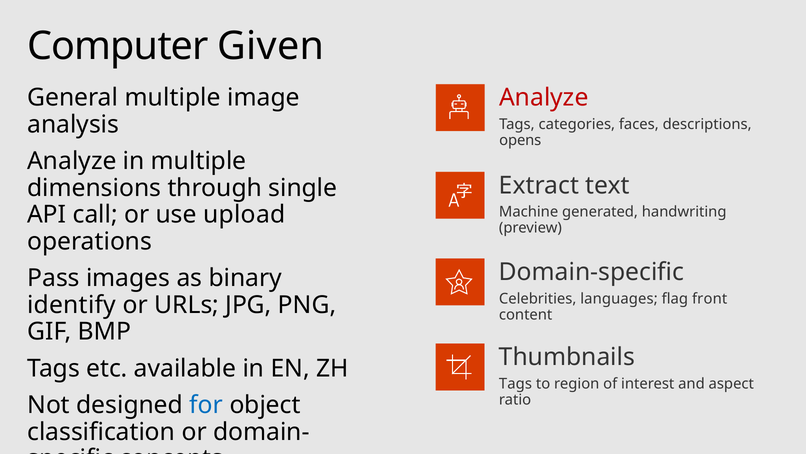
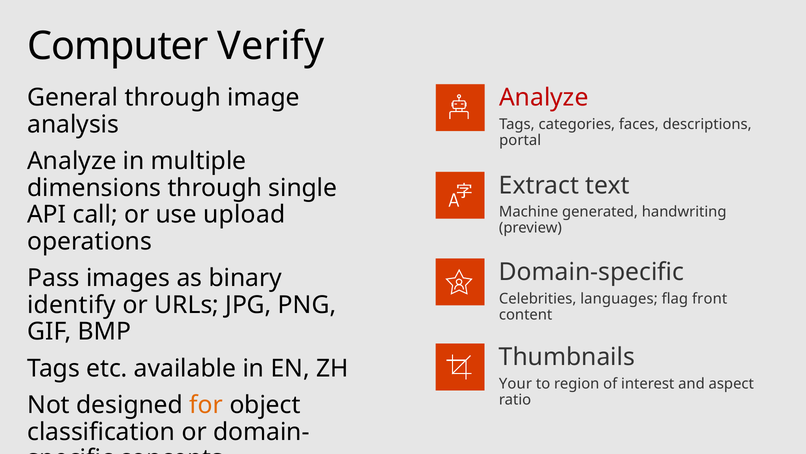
Given: Given -> Verify
General multiple: multiple -> through
opens: opens -> portal
Tags at (516, 383): Tags -> Your
for colour: blue -> orange
